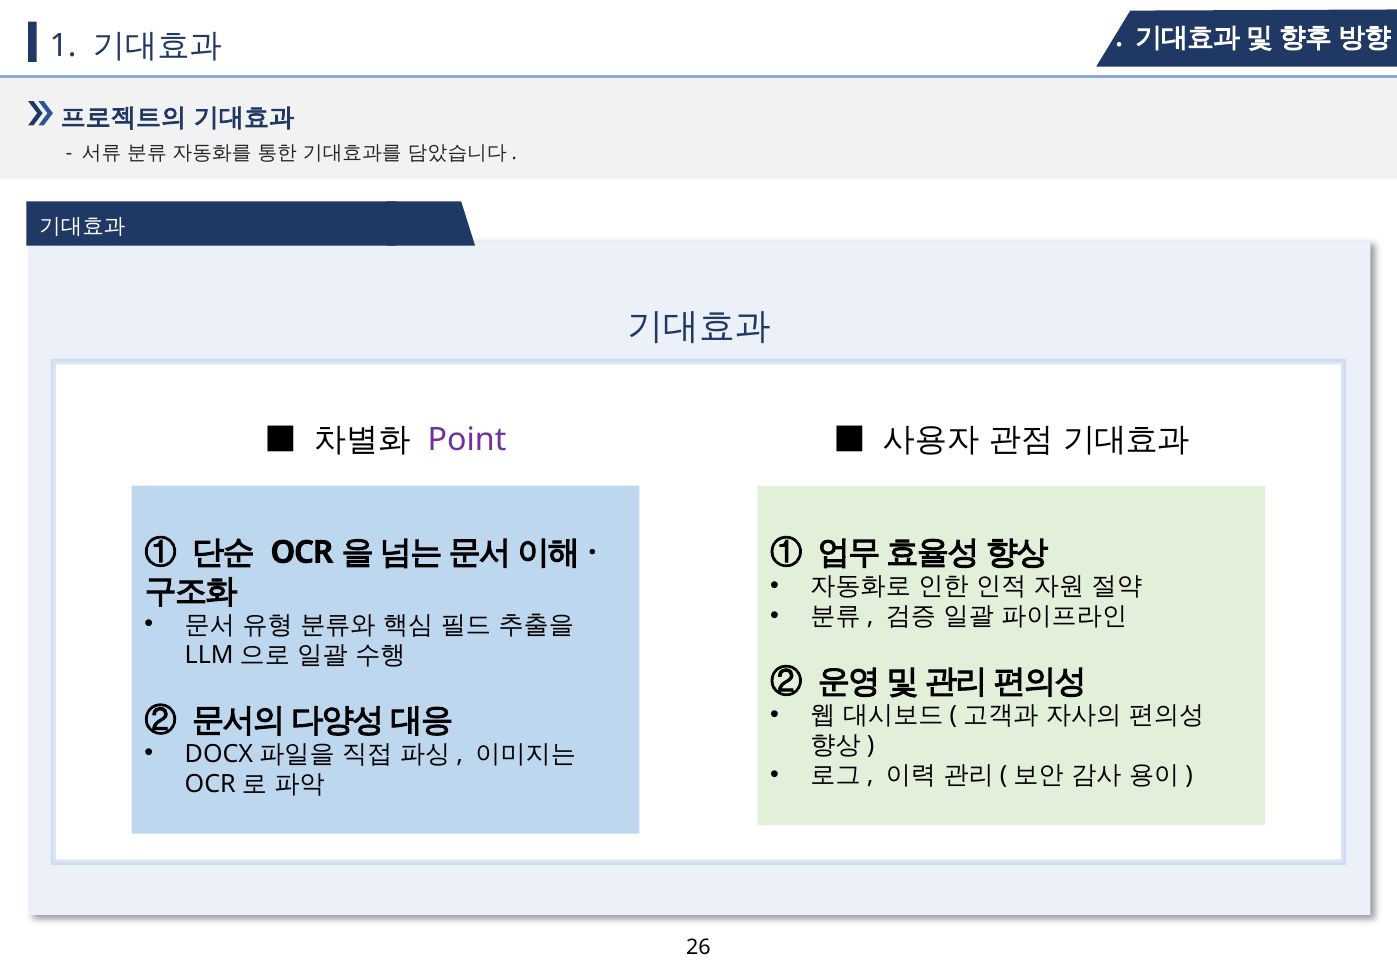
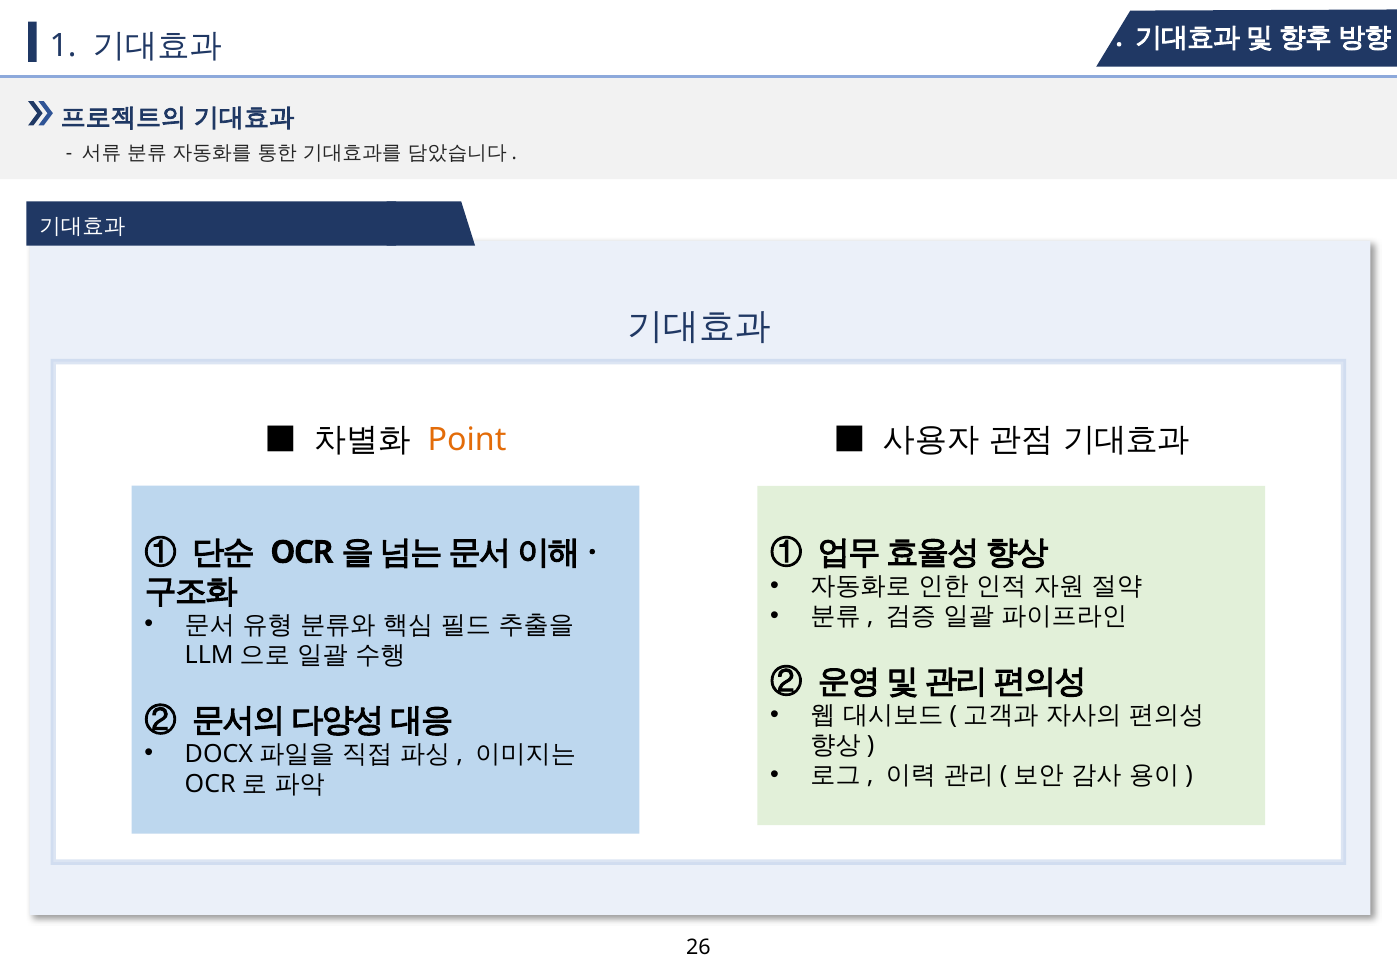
Point colour: purple -> orange
